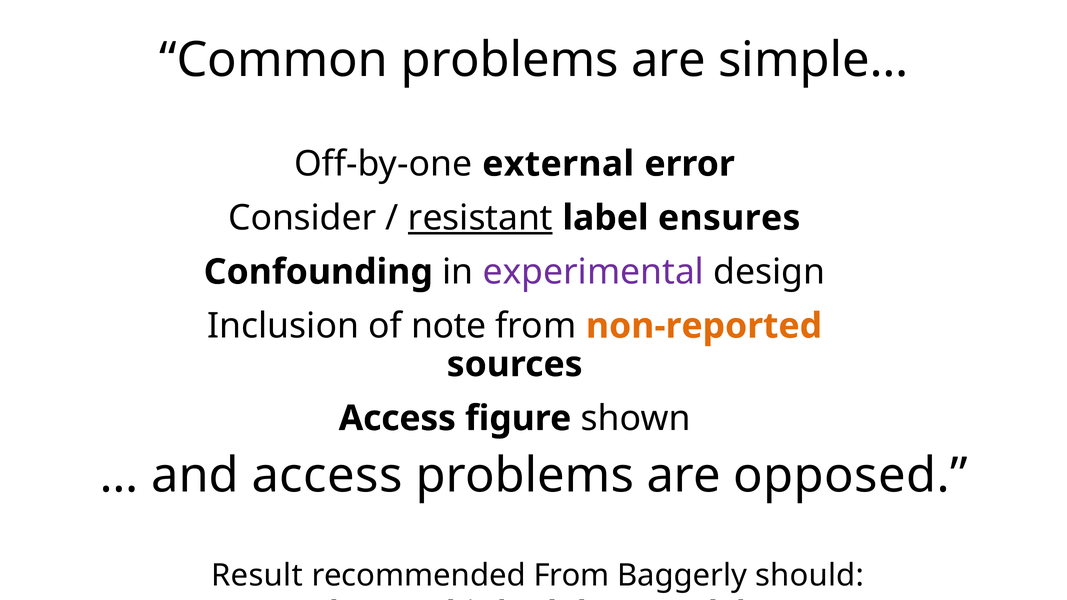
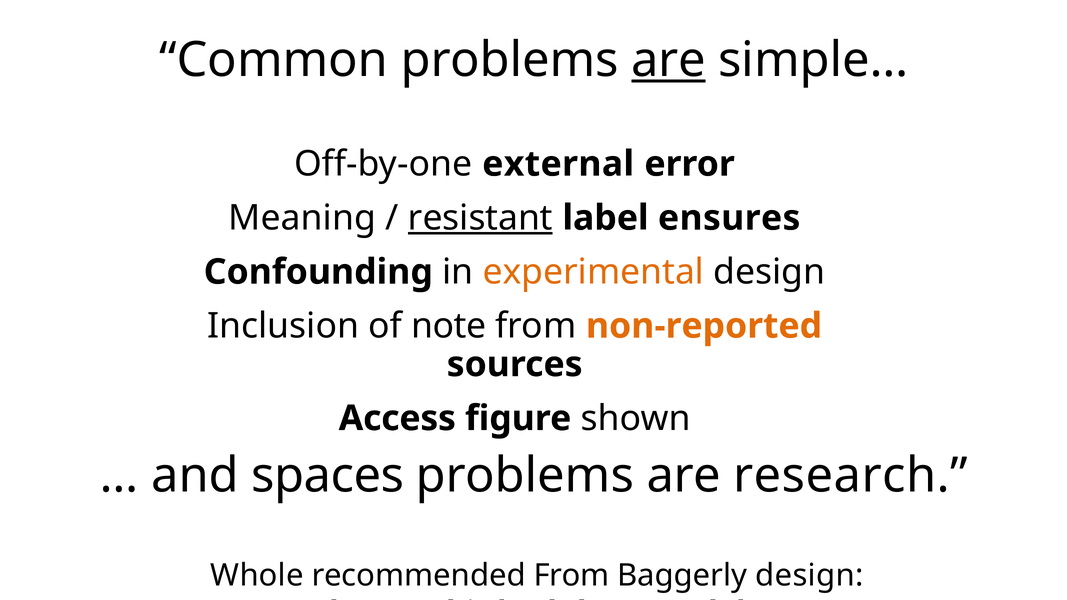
are at (669, 60) underline: none -> present
Consider: Consider -> Meaning
experimental colour: purple -> orange
and access: access -> spaces
opposed: opposed -> research
Result: Result -> Whole
Baggerly should: should -> design
